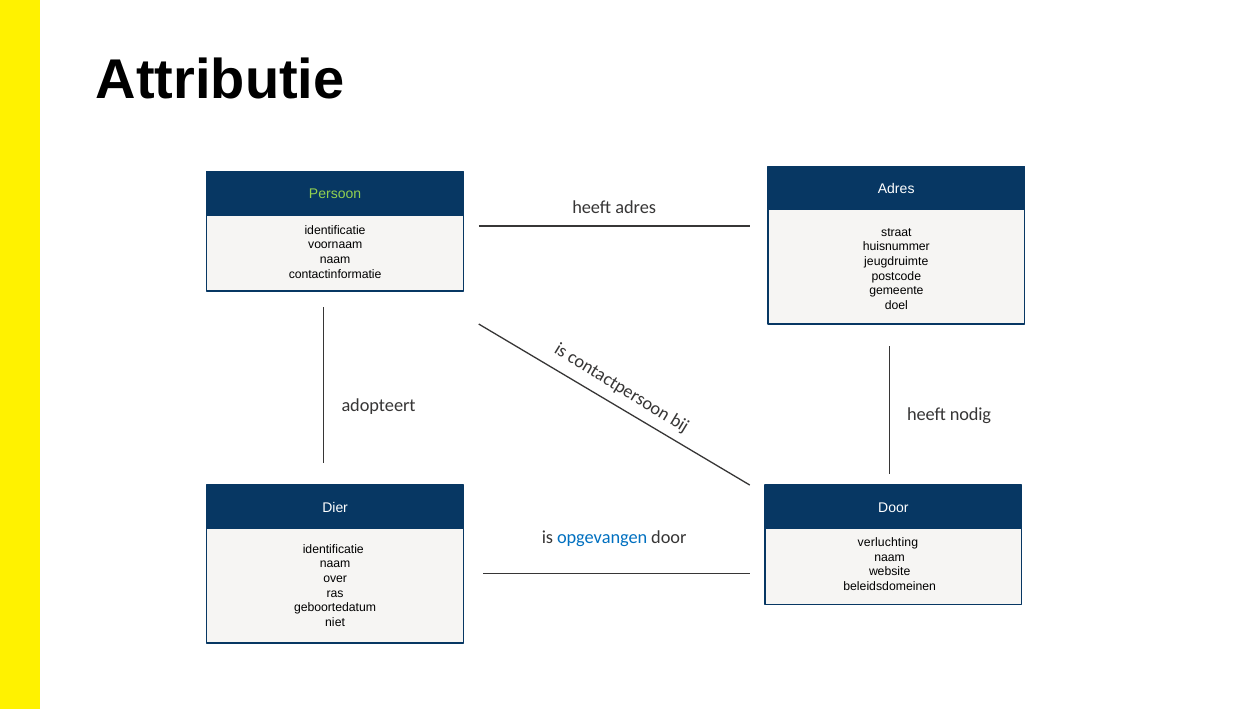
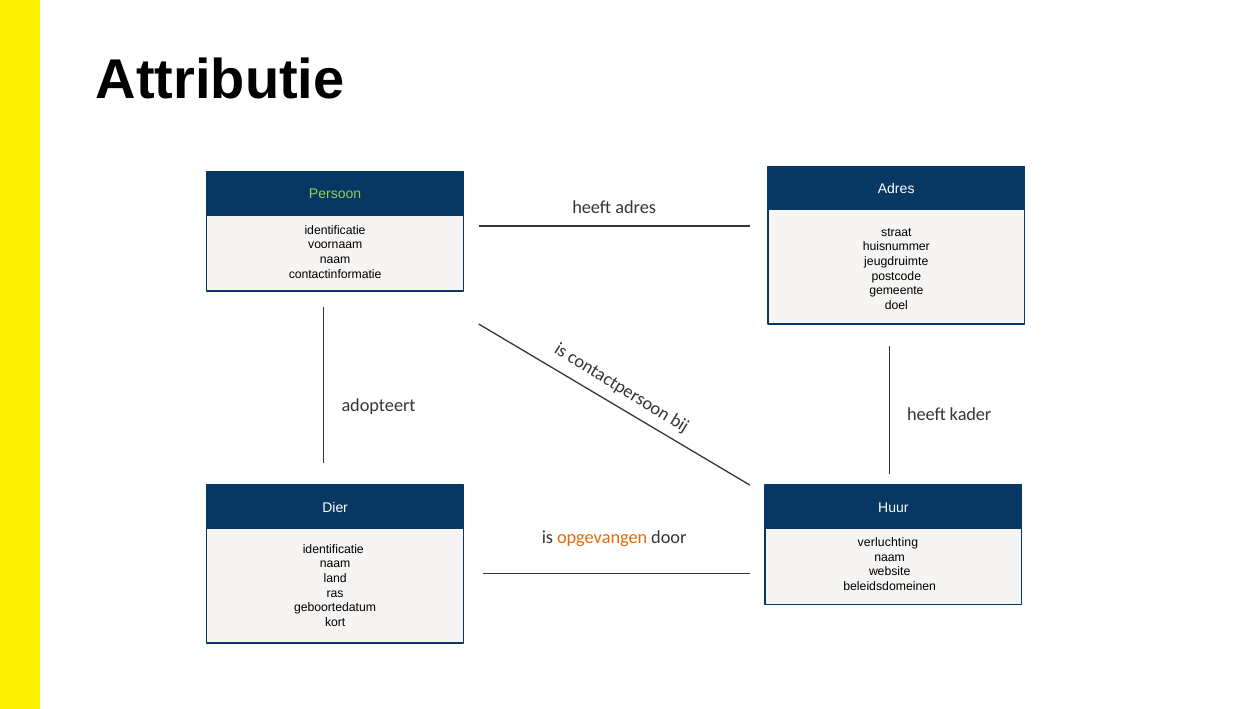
nodig: nodig -> kader
Dier Door: Door -> Huur
opgevangen colour: blue -> orange
over: over -> land
niet: niet -> kort
